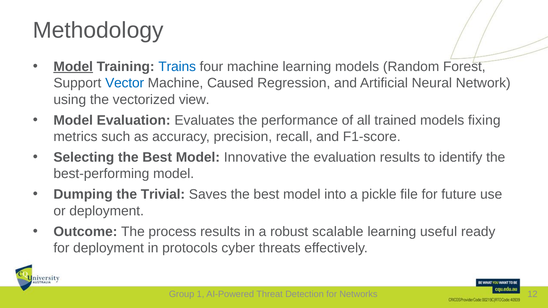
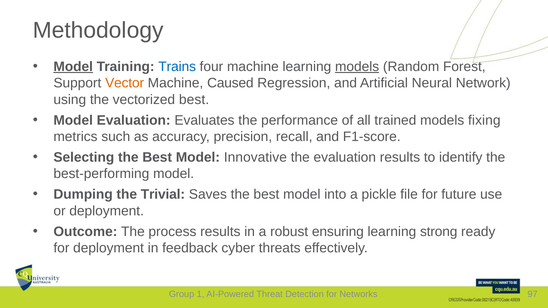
models at (357, 67) underline: none -> present
Vector colour: blue -> orange
vectorized view: view -> best
scalable: scalable -> ensuring
useful: useful -> strong
protocols: protocols -> feedback
12: 12 -> 97
